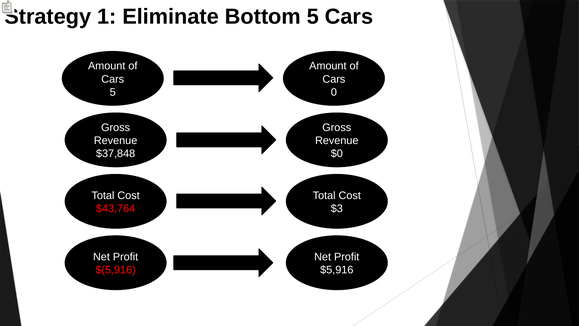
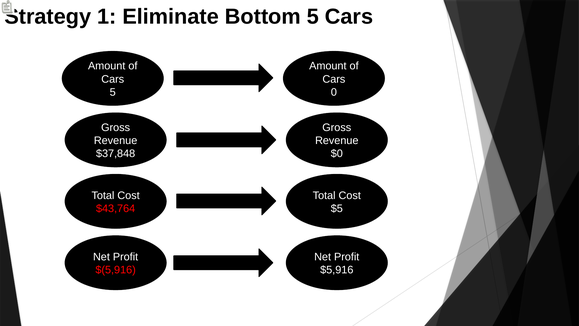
$3: $3 -> $5
